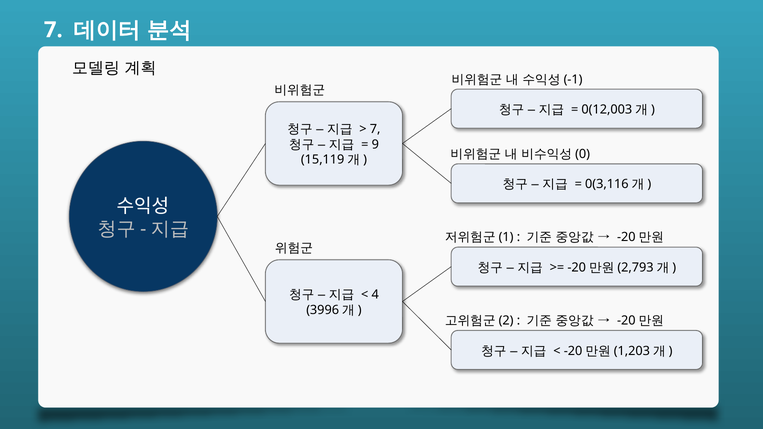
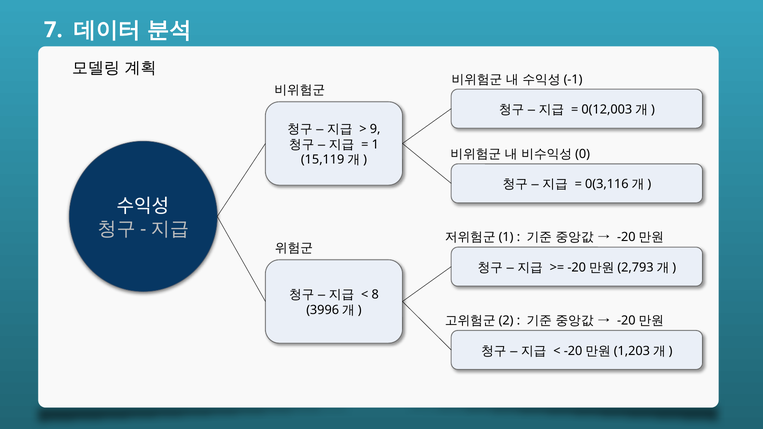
7 at (375, 129): 7 -> 9
9: 9 -> 1
4: 4 -> 8
